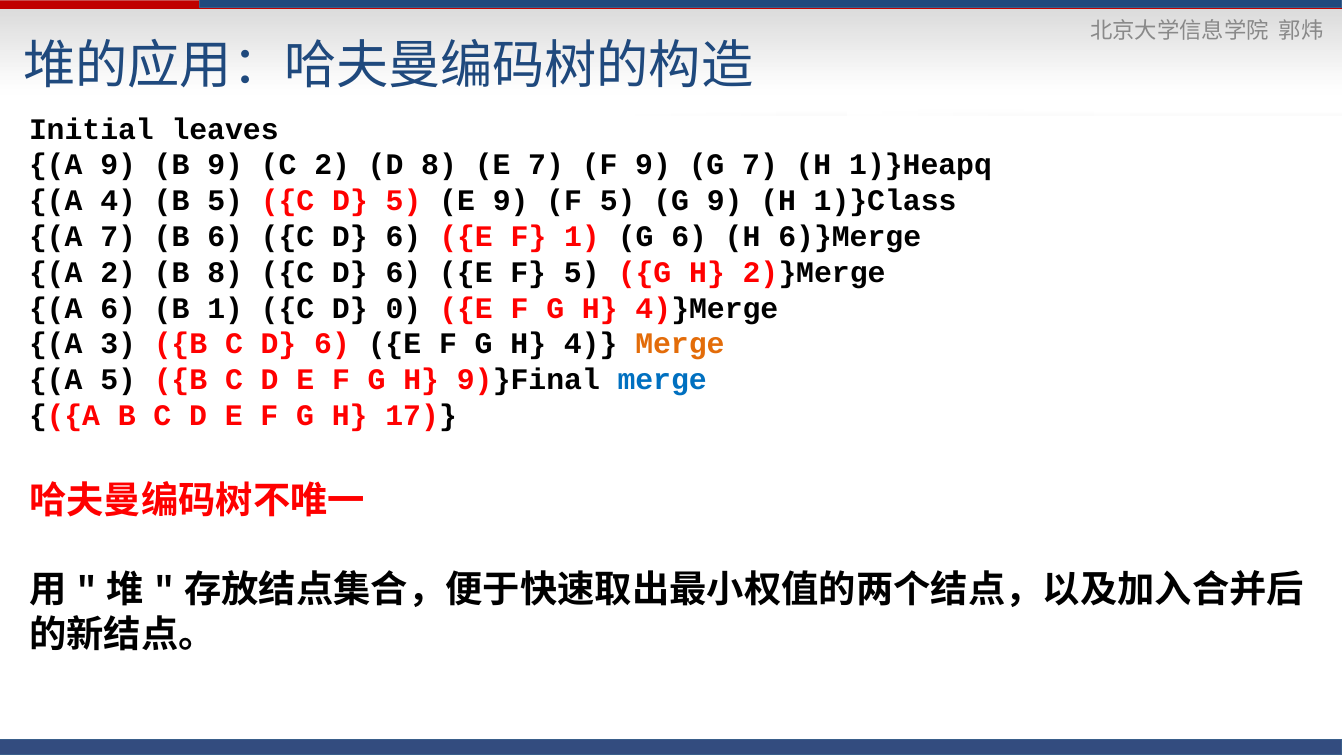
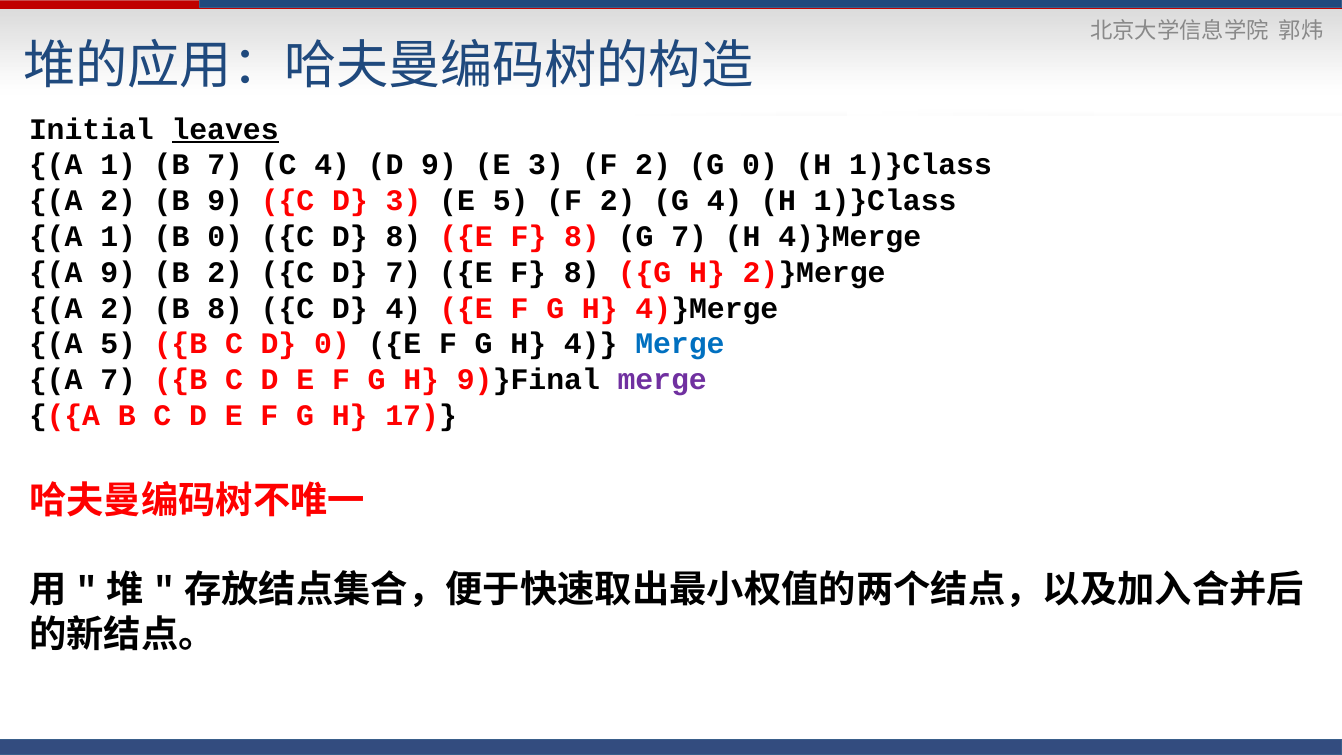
leaves underline: none -> present
9 at (118, 165): 9 -> 1
B 9: 9 -> 7
C 2: 2 -> 4
D 8: 8 -> 9
E 7: 7 -> 3
9 at (653, 165): 9 -> 2
G 7: 7 -> 0
1)}Heapq at (921, 165): 1)}Heapq -> 1)}Class
4 at (118, 201): 4 -> 2
B 5: 5 -> 9
D 5: 5 -> 3
E 9: 9 -> 5
5 at (618, 201): 5 -> 2
G 9: 9 -> 4
7 at (118, 237): 7 -> 1
B 6: 6 -> 0
6 at (403, 237): 6 -> 8
1 at (582, 237): 1 -> 8
G 6: 6 -> 7
6)}Merge at (850, 237): 6)}Merge -> 4)}Merge
A 2: 2 -> 9
B 8: 8 -> 2
6 at (403, 272): 6 -> 7
5 at (582, 272): 5 -> 8
6 at (118, 308): 6 -> 2
B 1: 1 -> 8
D 0: 0 -> 4
A 3: 3 -> 5
B C D 6: 6 -> 0
Merge at (680, 344) colour: orange -> blue
A 5: 5 -> 7
merge at (662, 380) colour: blue -> purple
